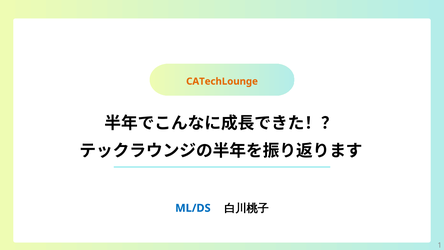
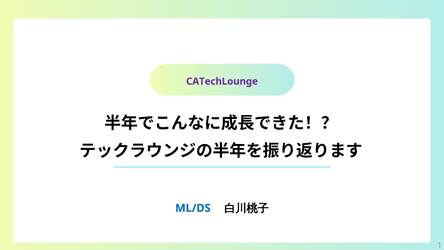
CATechLounge colour: orange -> purple
